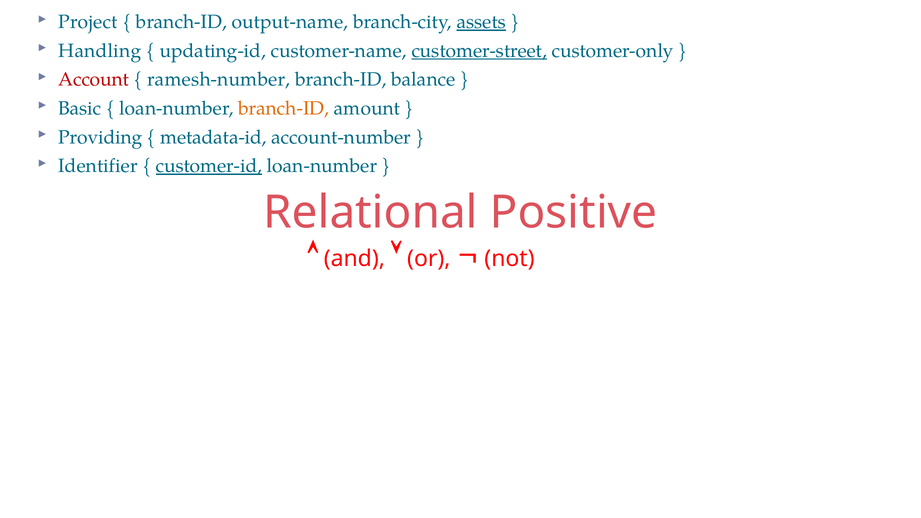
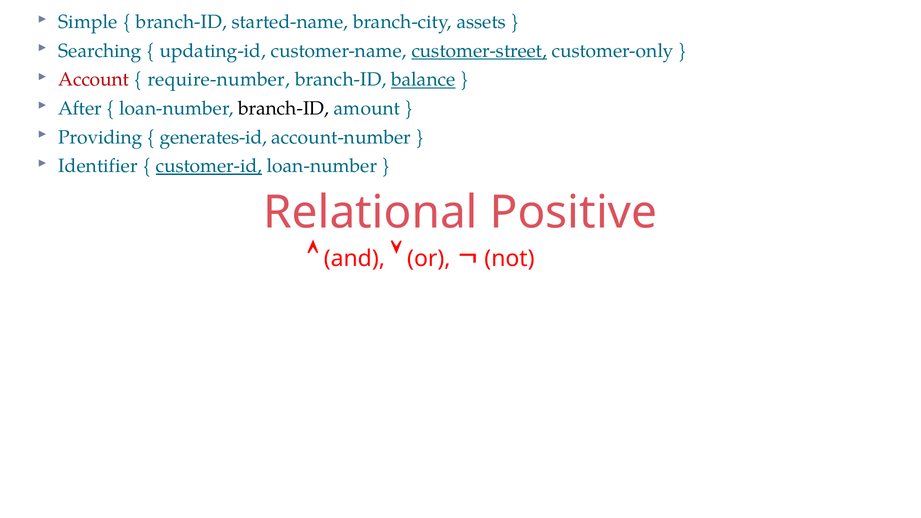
Project: Project -> Simple
output-name: output-name -> started-name
assets underline: present -> none
Handling: Handling -> Searching
ramesh-number: ramesh-number -> require-number
balance underline: none -> present
Basic: Basic -> After
branch-ID at (284, 108) colour: orange -> black
metadata-id: metadata-id -> generates-id
